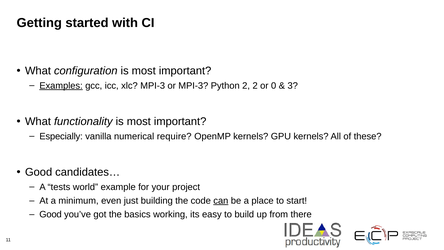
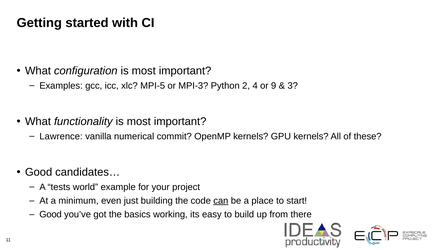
Examples underline: present -> none
xlc MPI-3: MPI-3 -> MPI-5
2 2: 2 -> 4
0: 0 -> 9
Especially: Especially -> Lawrence
require: require -> commit
